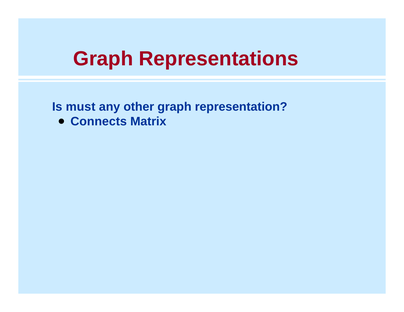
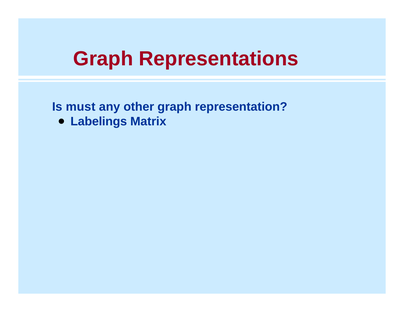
Connects: Connects -> Labelings
